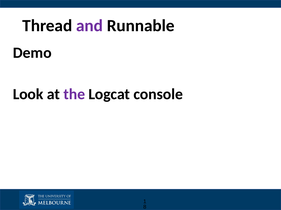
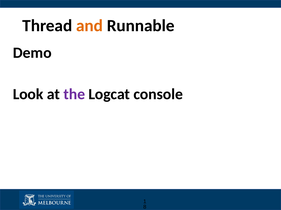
and colour: purple -> orange
